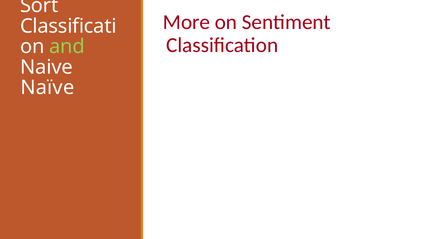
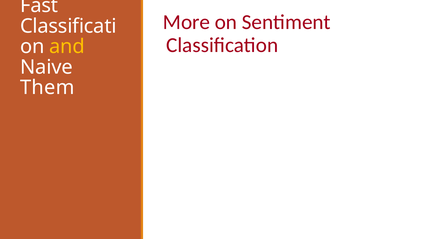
Sort: Sort -> Fast
and colour: light green -> yellow
Naïve: Naïve -> Them
